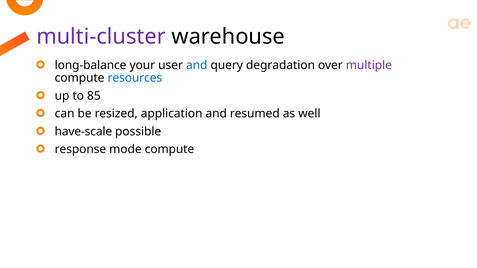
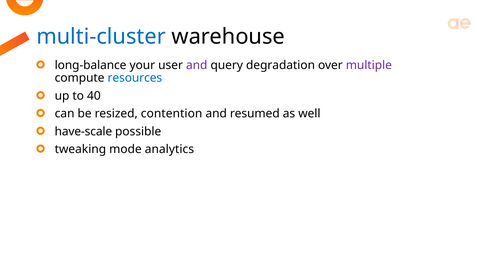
multi-cluster colour: purple -> blue
and at (197, 65) colour: blue -> purple
85: 85 -> 40
application: application -> contention
response: response -> tweaking
mode compute: compute -> analytics
